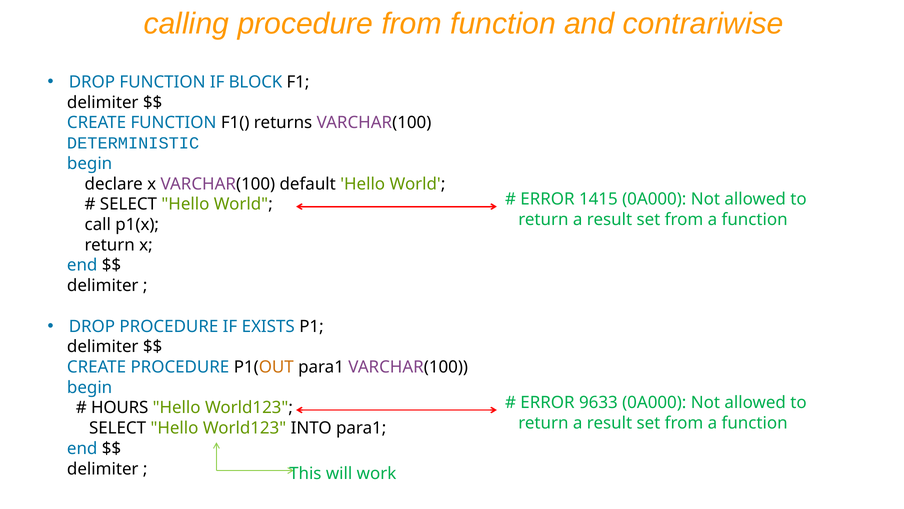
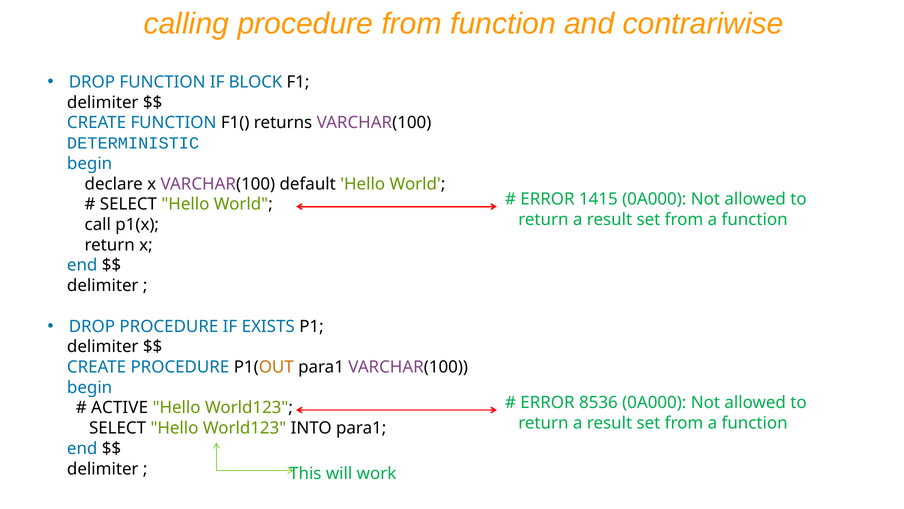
9633: 9633 -> 8536
HOURS: HOURS -> ACTIVE
